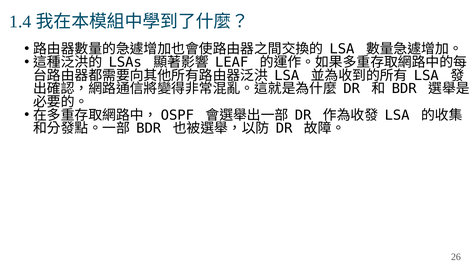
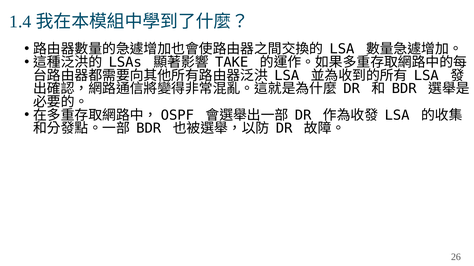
LEAF: LEAF -> TAKE
